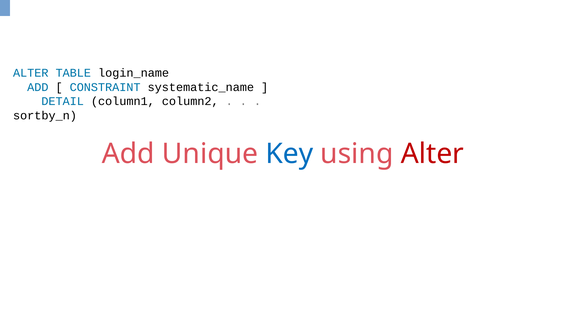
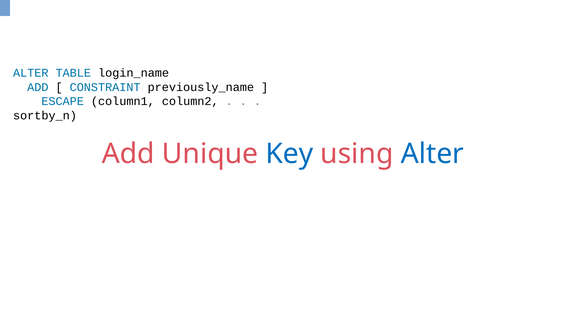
systematic_name: systematic_name -> previously_name
DETAIL: DETAIL -> ESCAPE
Alter at (432, 153) colour: red -> blue
